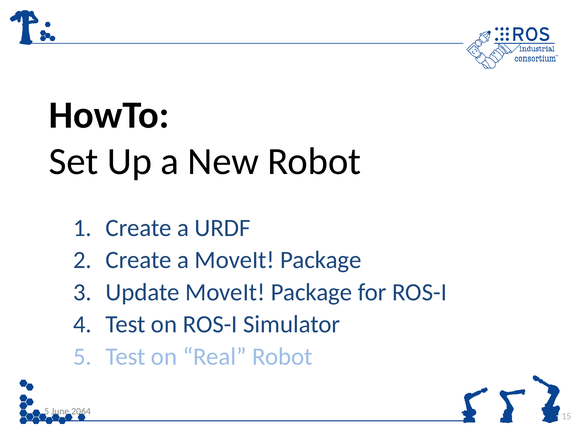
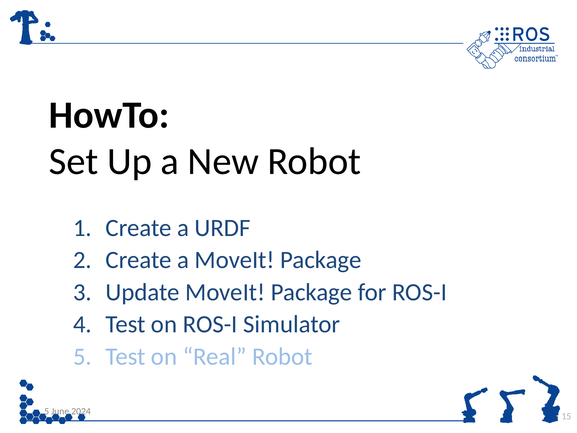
2064: 2064 -> 2024
